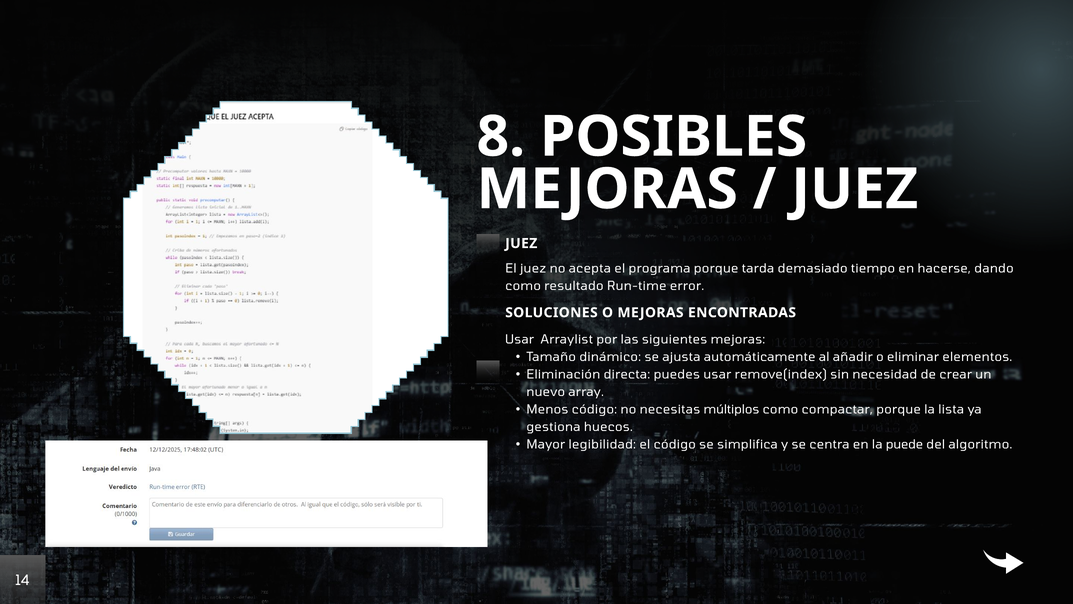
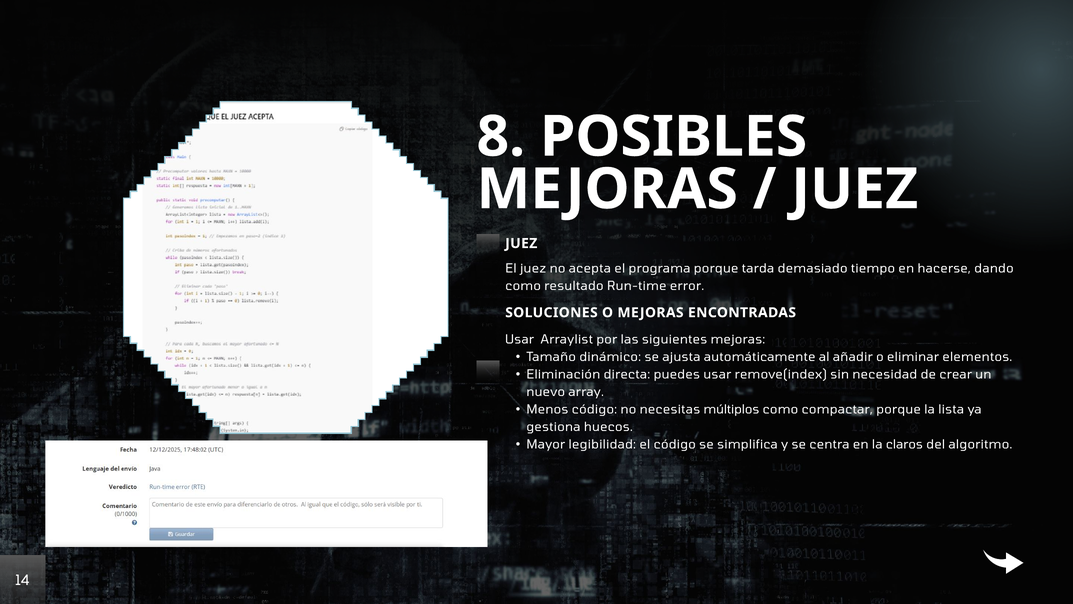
puede: puede -> claros
